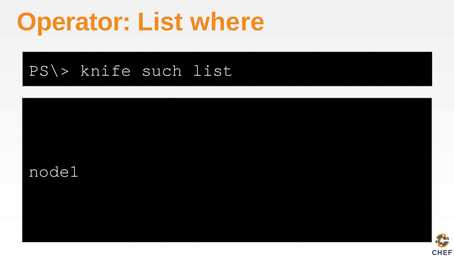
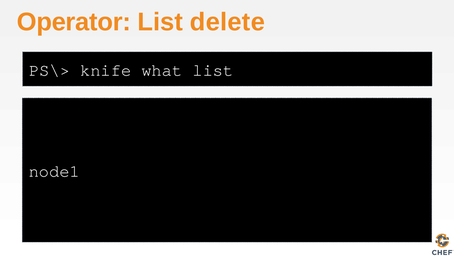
where: where -> delete
such: such -> what
